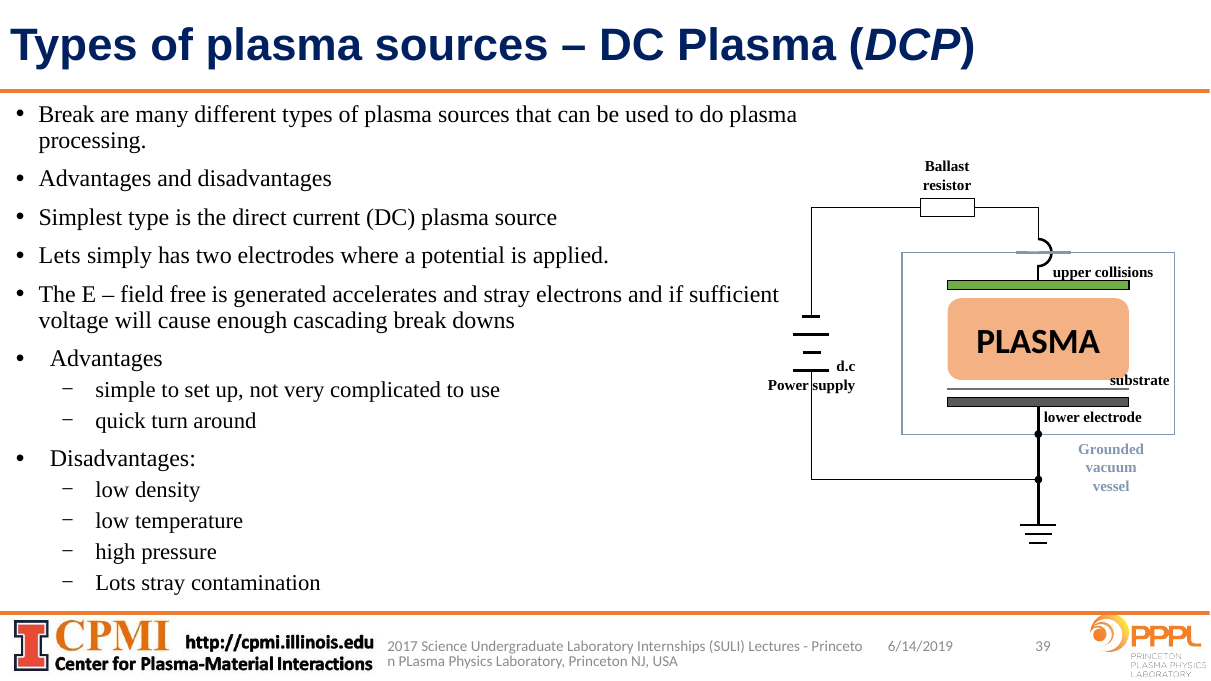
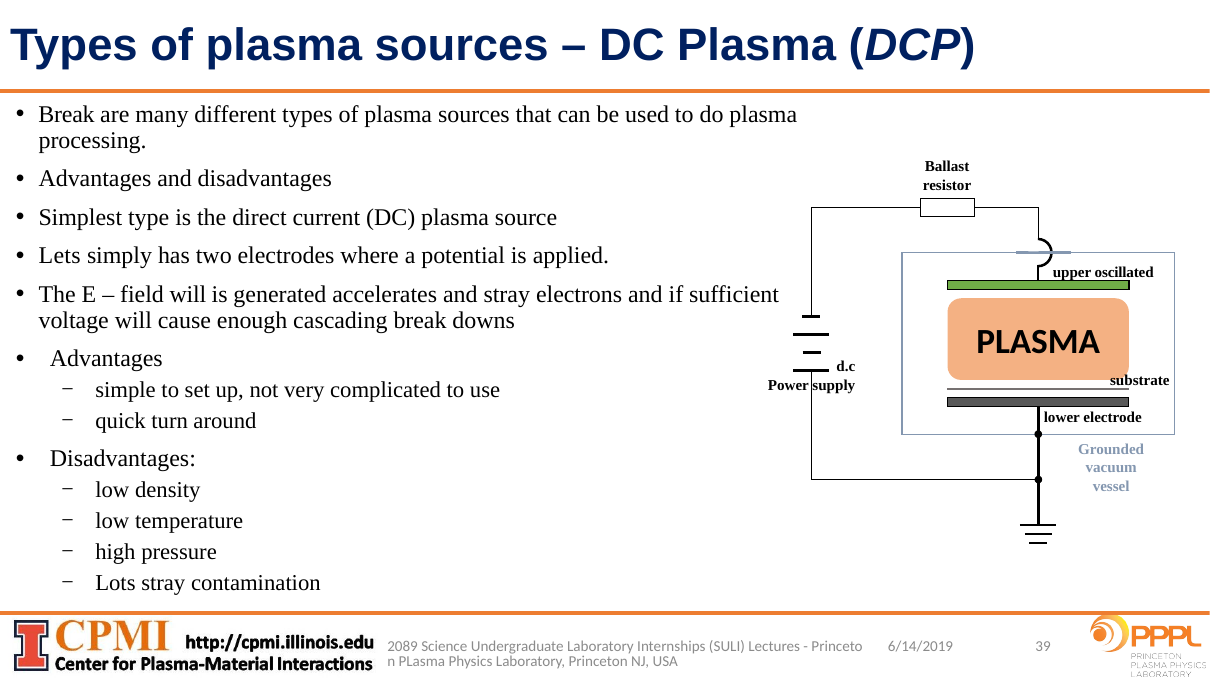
collisions: collisions -> oscillated
field free: free -> will
2017: 2017 -> 2089
